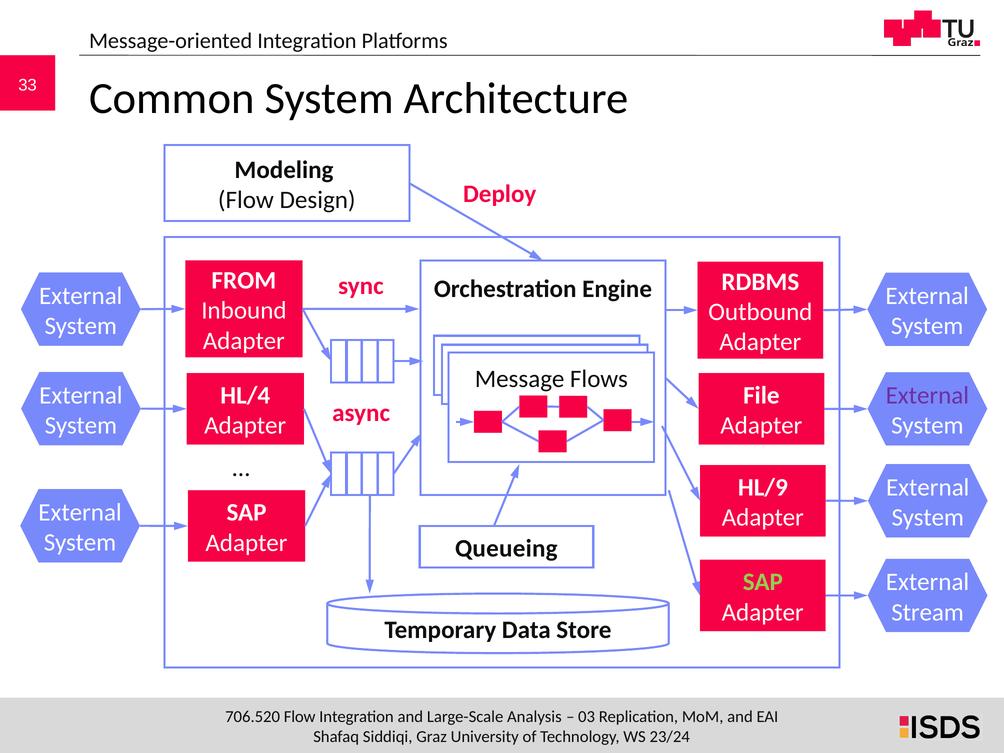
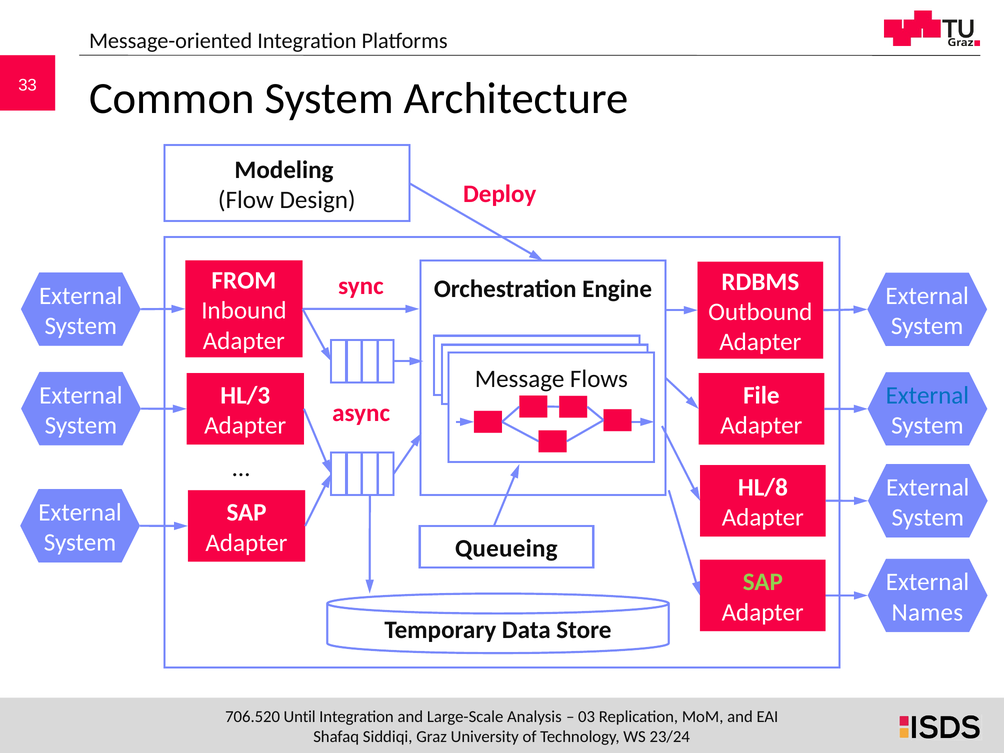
HL/4: HL/4 -> HL/3
External at (927, 395) colour: purple -> blue
HL/9: HL/9 -> HL/8
Stream: Stream -> Names
Flow at (300, 717): Flow -> Until
